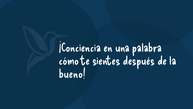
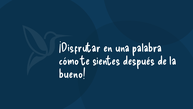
¡Conciencia: ¡Conciencia -> ¡Disfrutar
